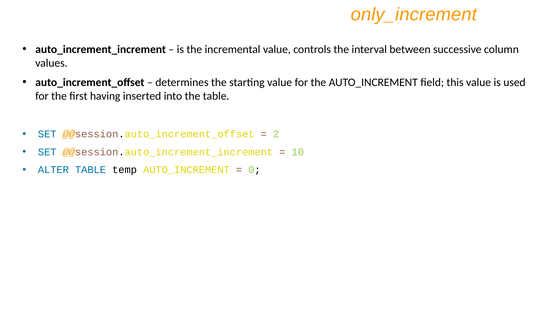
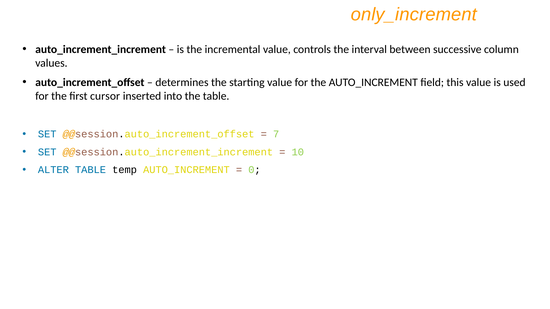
having: having -> cursor
2: 2 -> 7
